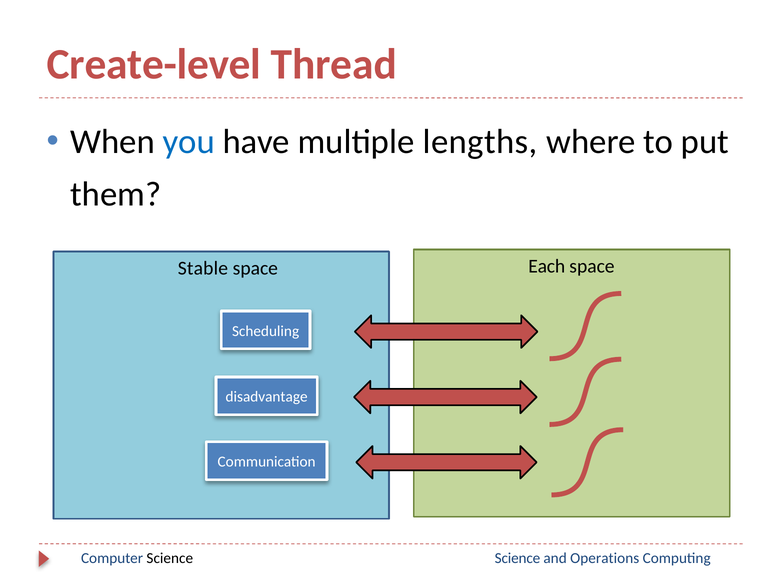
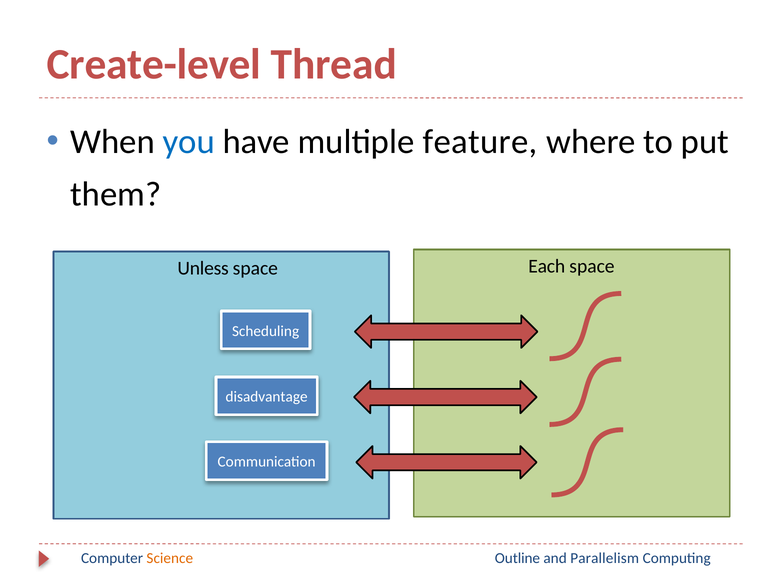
lengths: lengths -> feature
Stable: Stable -> Unless
Science at (170, 558) colour: black -> orange
Science at (517, 558): Science -> Outline
Operations: Operations -> Parallelism
